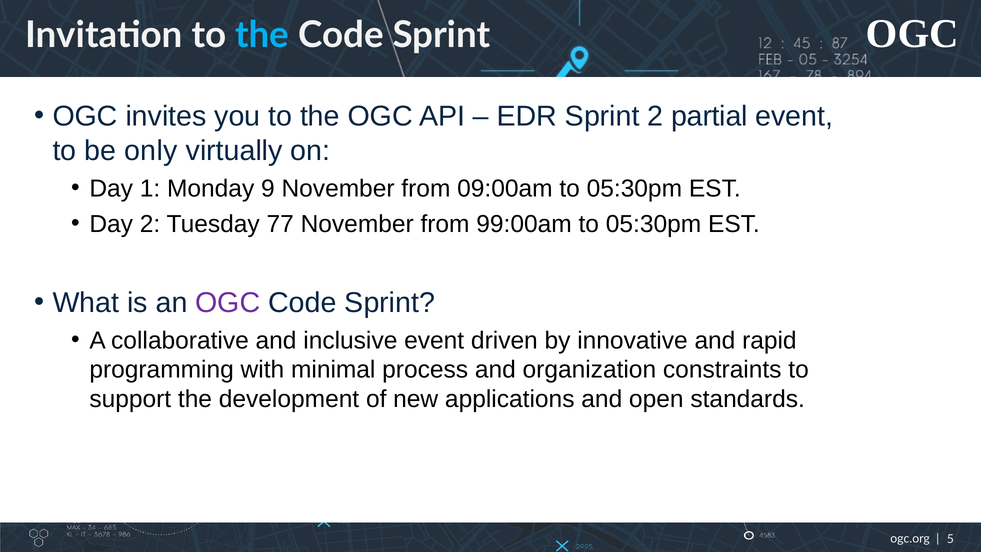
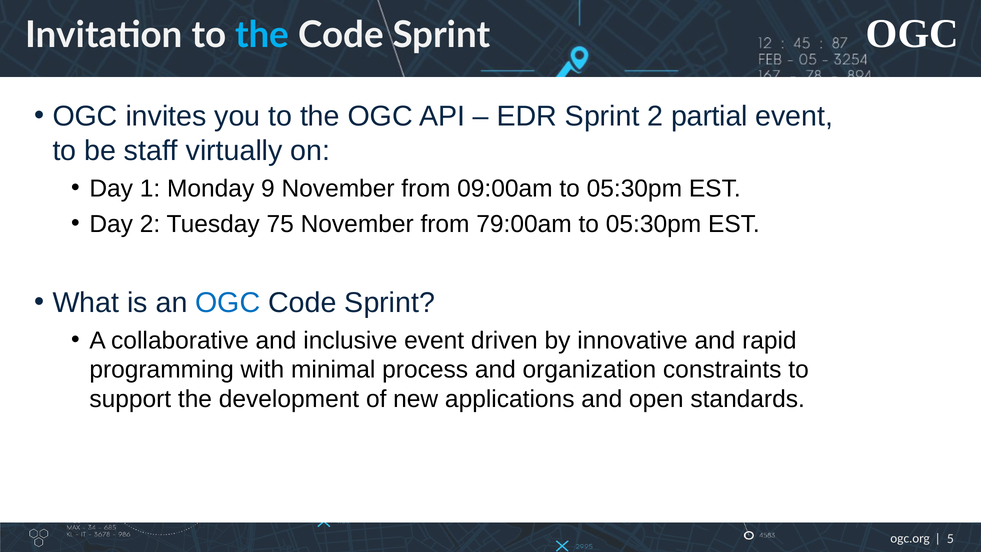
only: only -> staff
77: 77 -> 75
99:00am: 99:00am -> 79:00am
OGC at (228, 303) colour: purple -> blue
